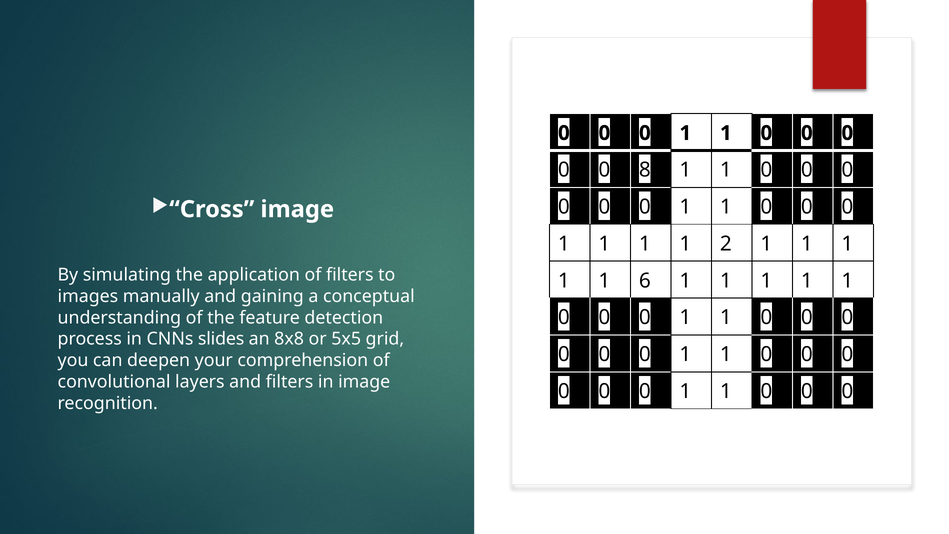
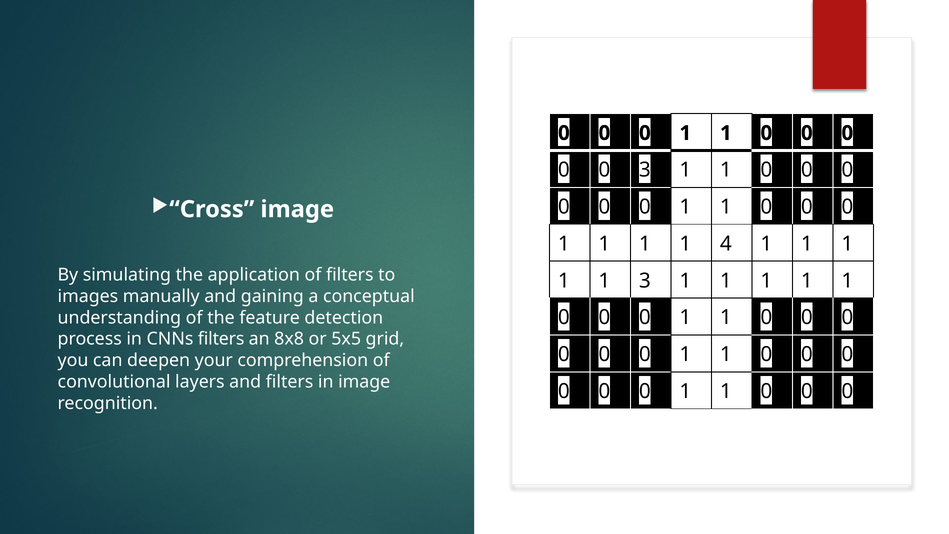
0 8: 8 -> 3
2: 2 -> 4
1 6: 6 -> 3
CNNs slides: slides -> filters
